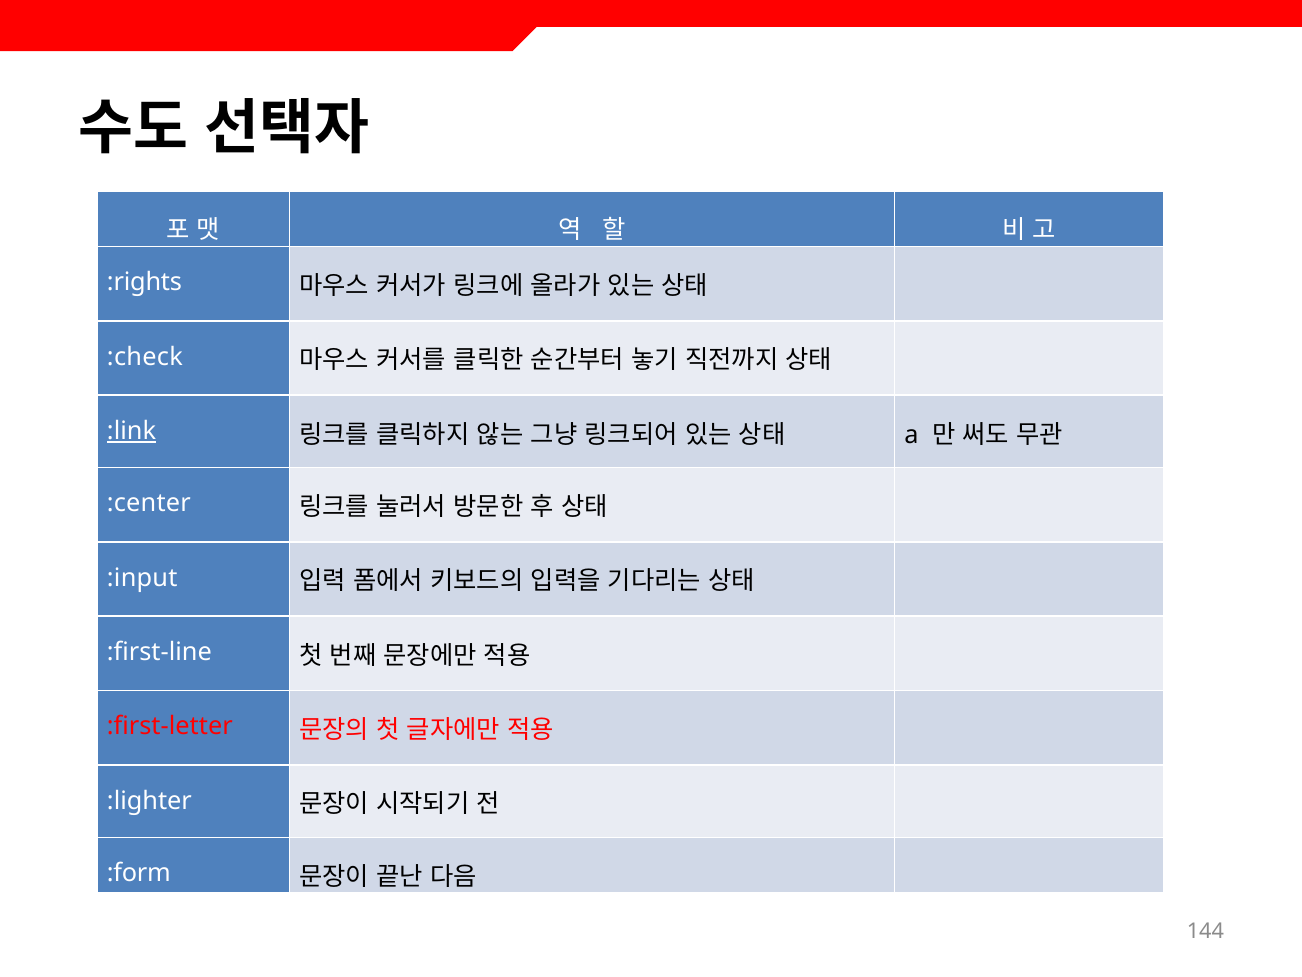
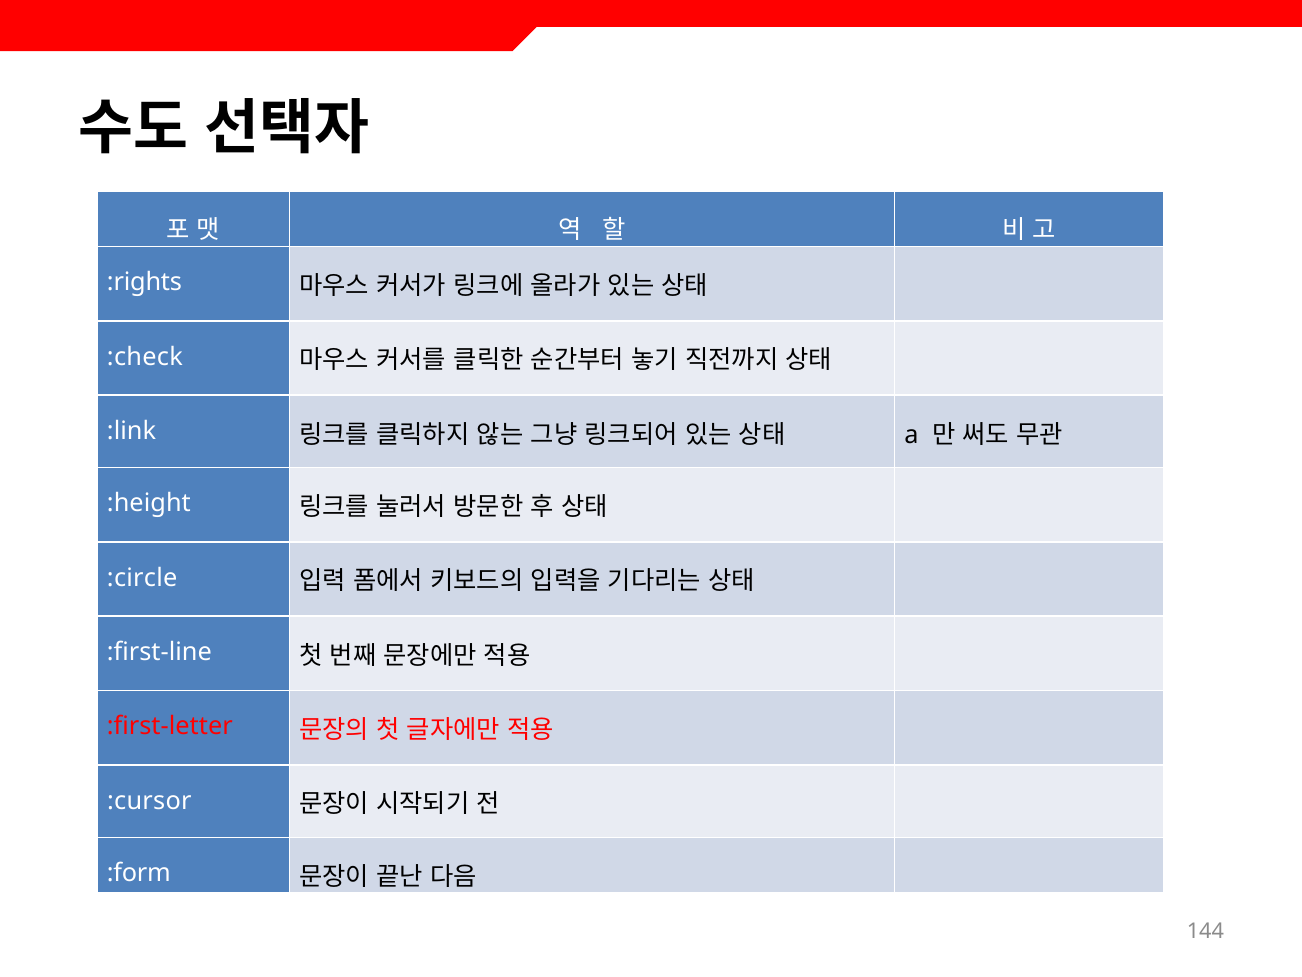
:link underline: present -> none
:center: :center -> :height
:input: :input -> :circle
:lighter: :lighter -> :cursor
